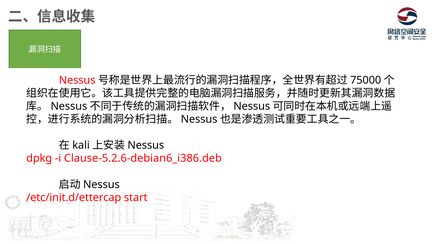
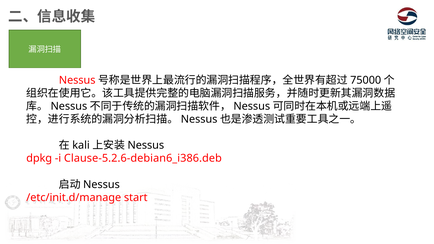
/etc/init.d/ettercap: /etc/init.d/ettercap -> /etc/init.d/manage
